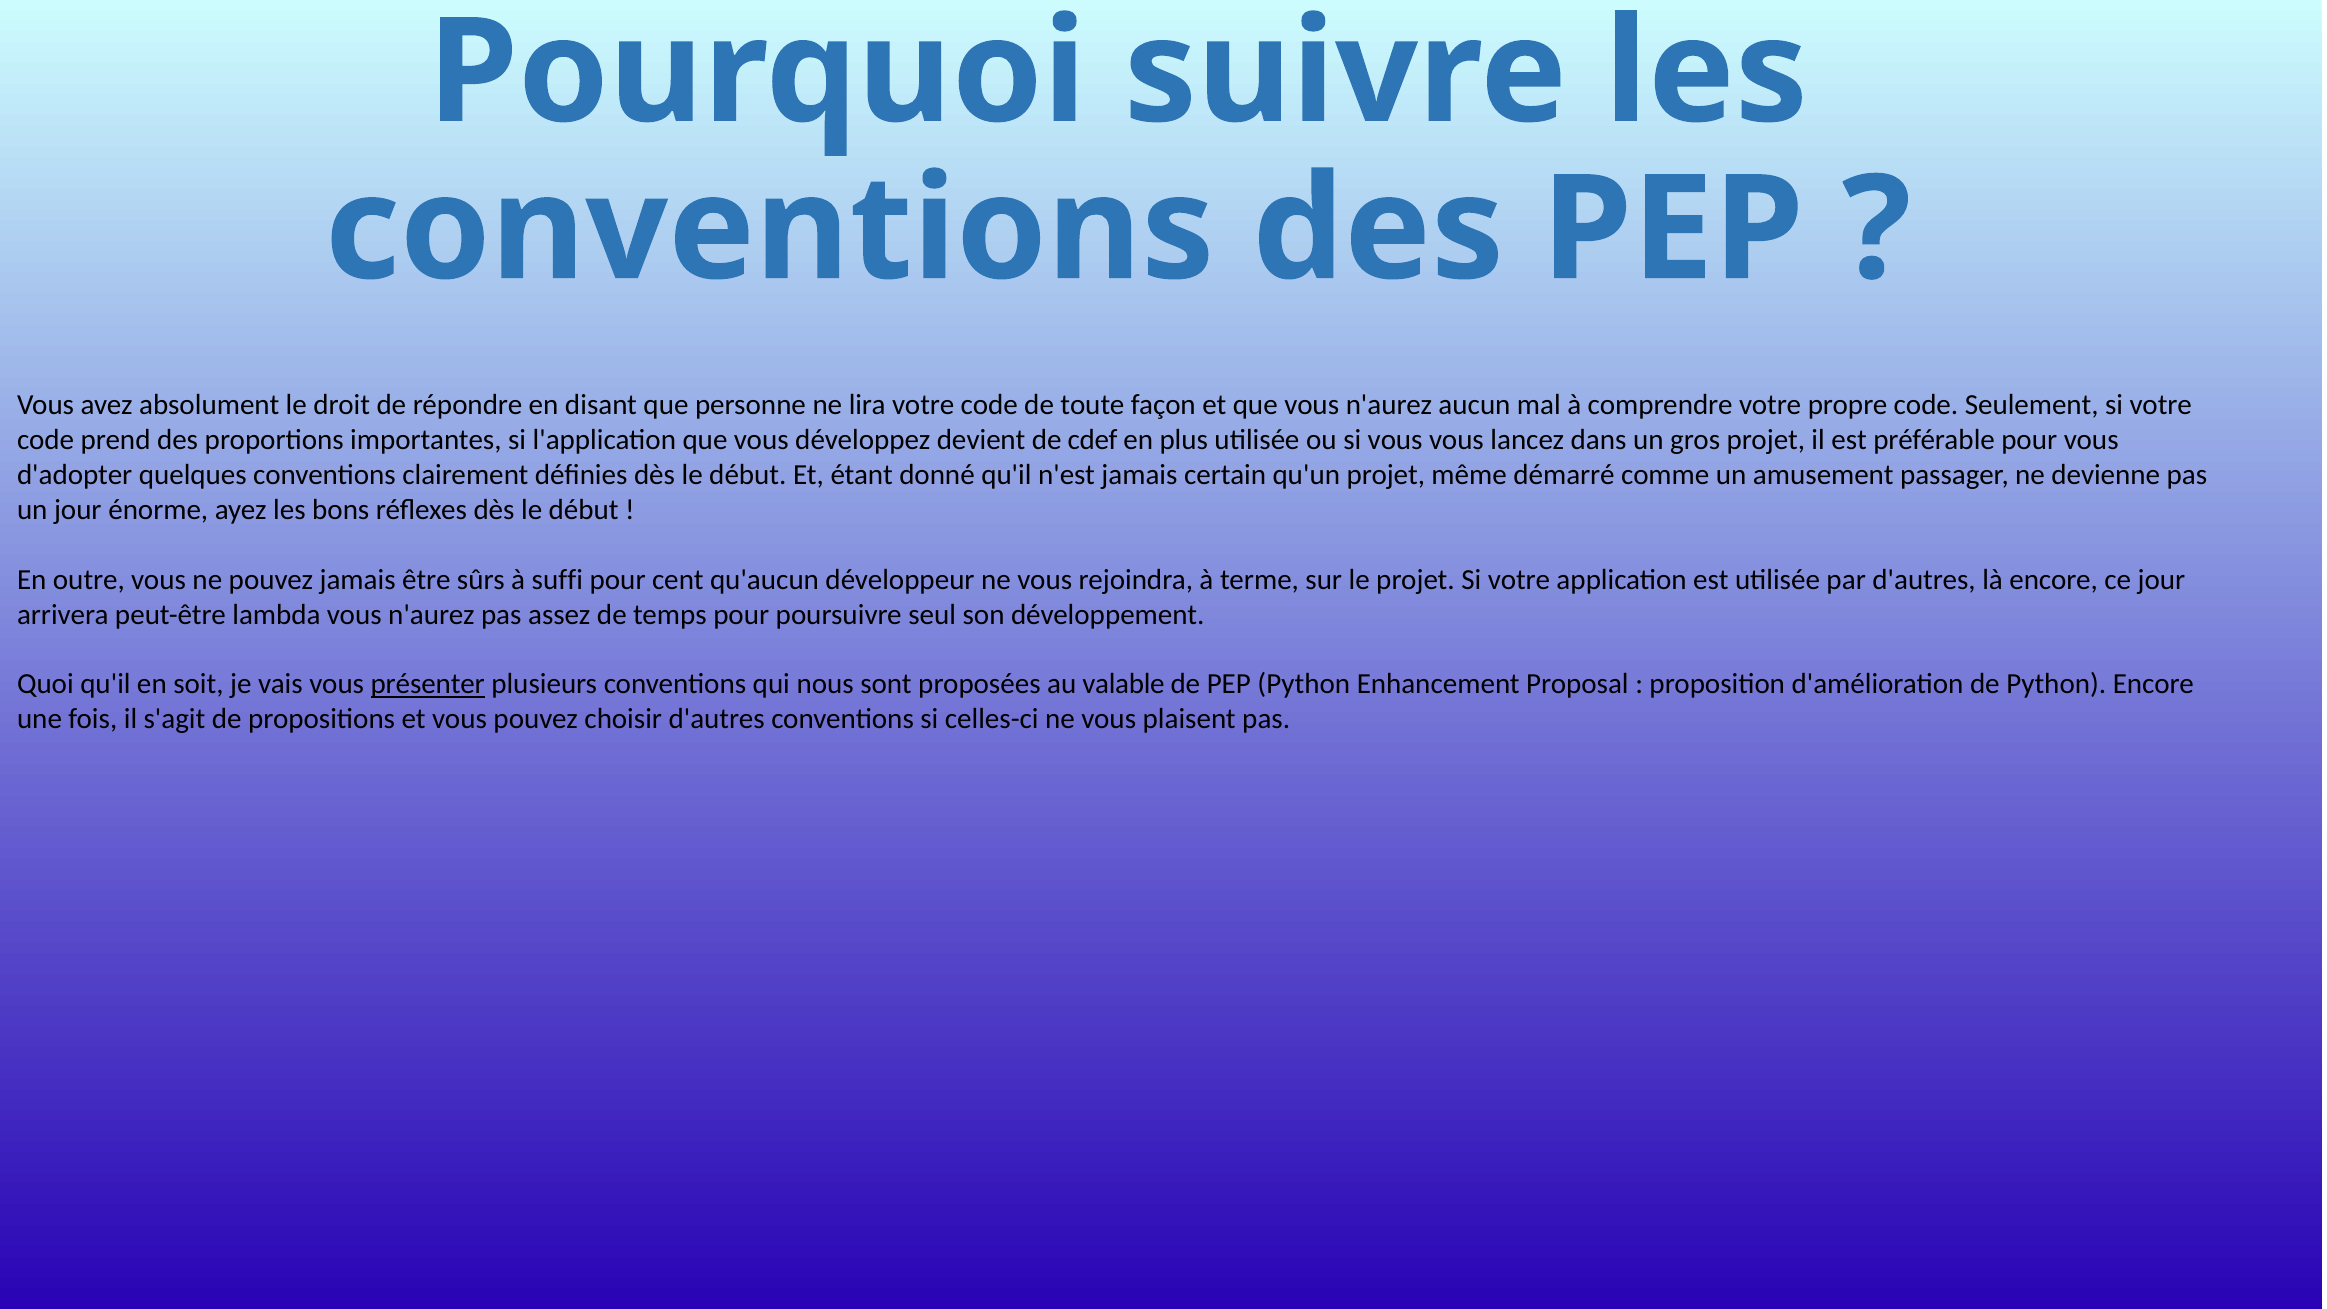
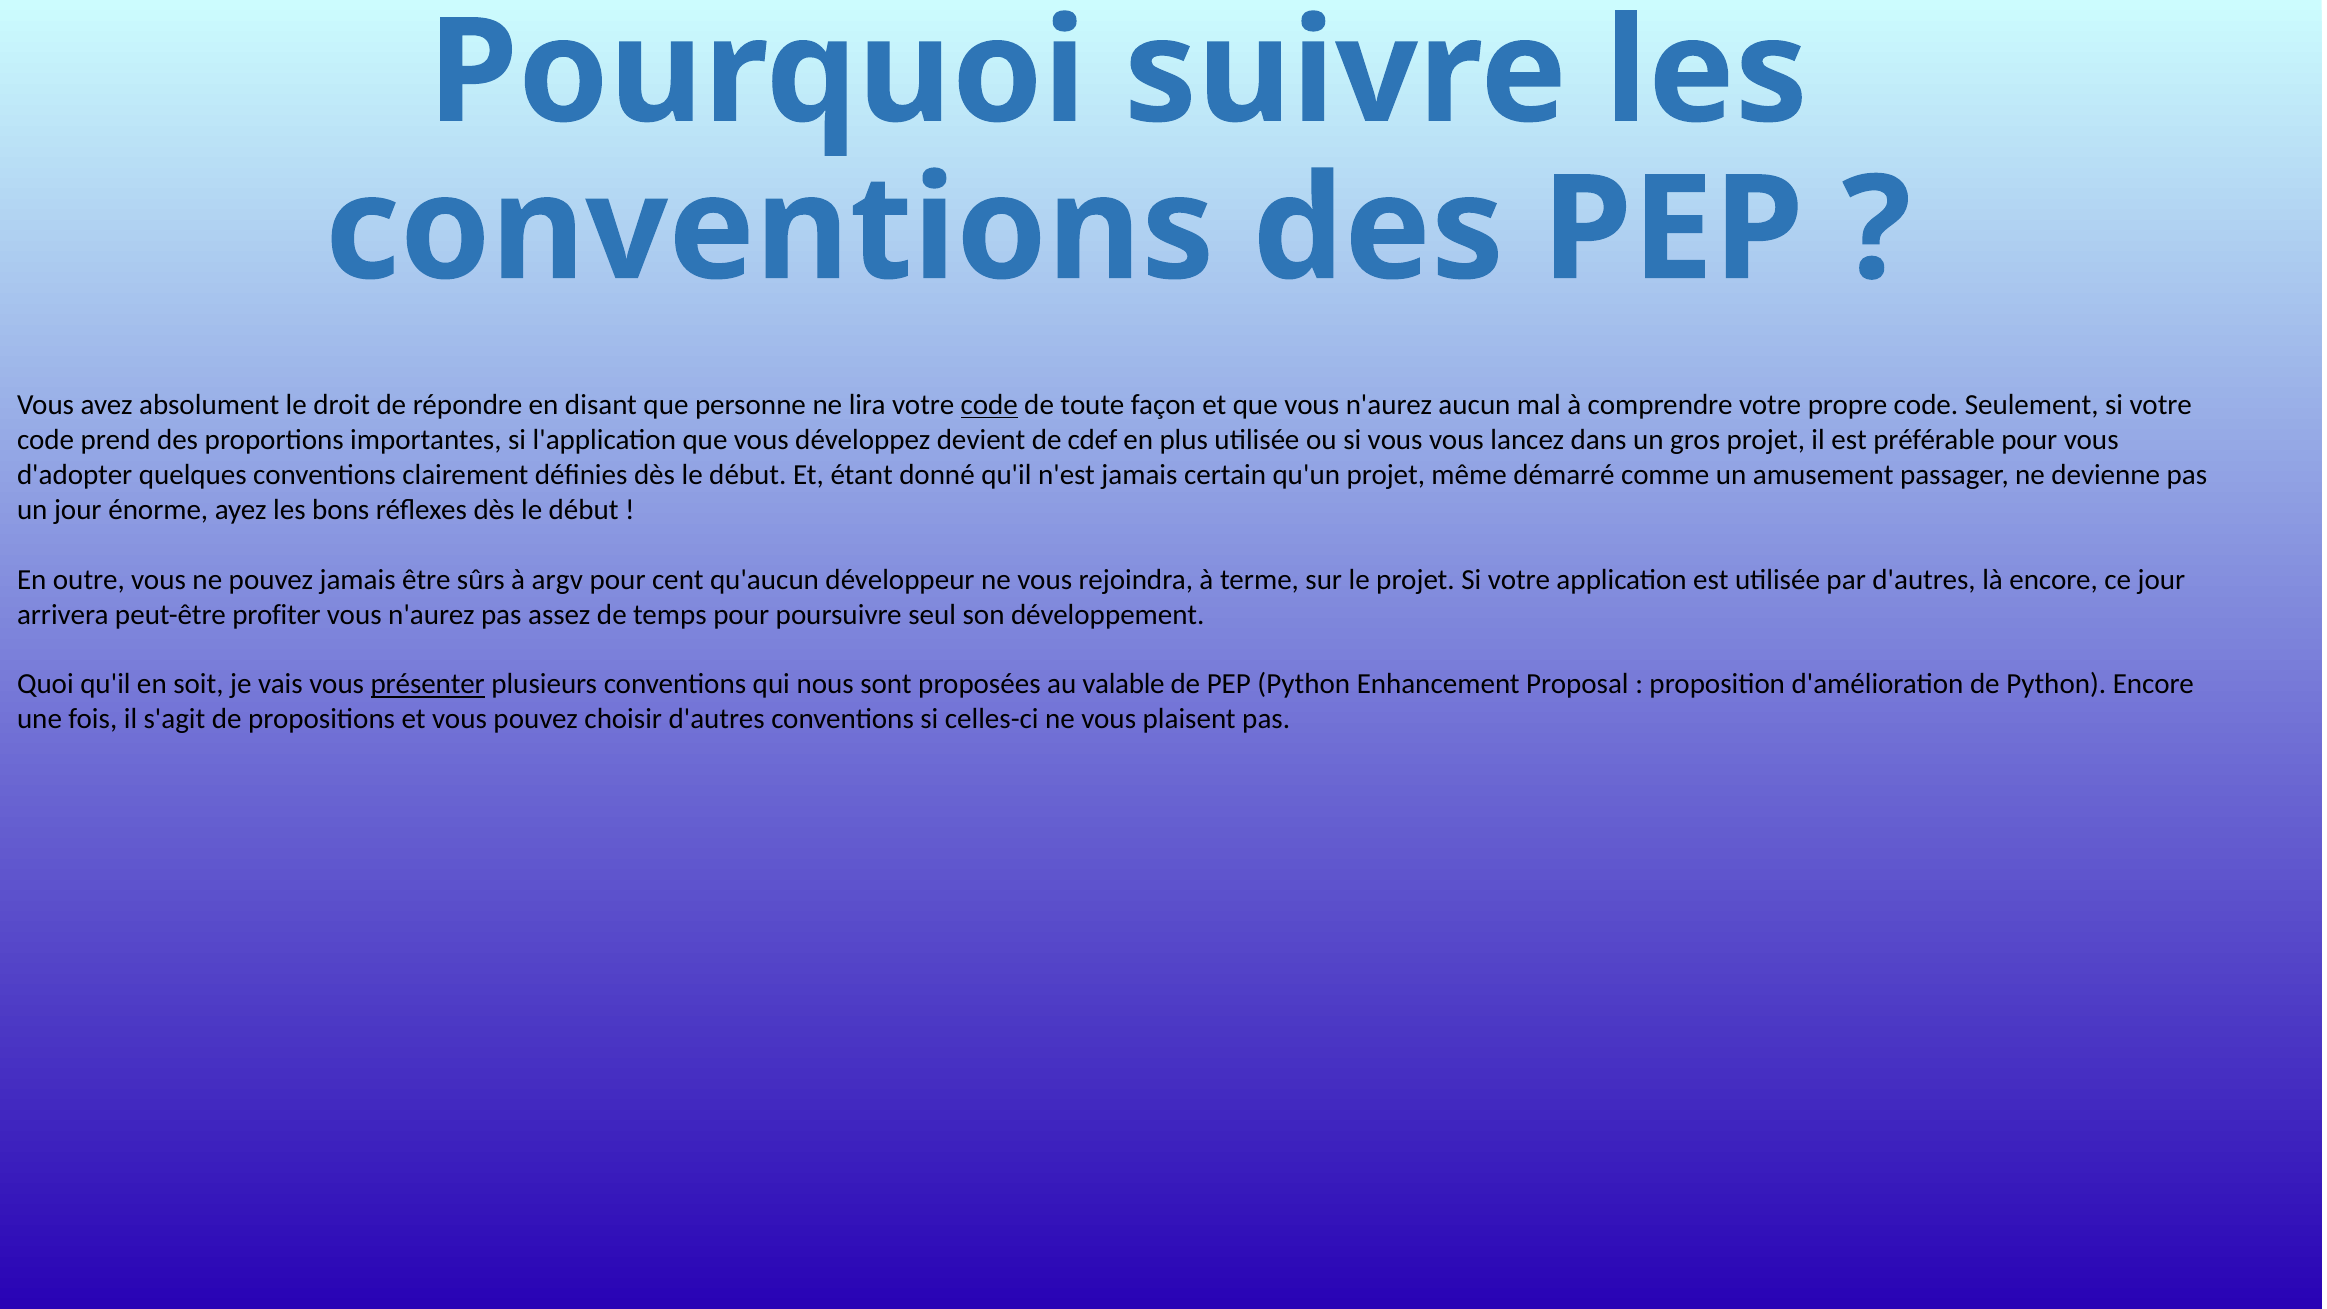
code at (989, 405) underline: none -> present
suffi: suffi -> argv
lambda: lambda -> profiter
